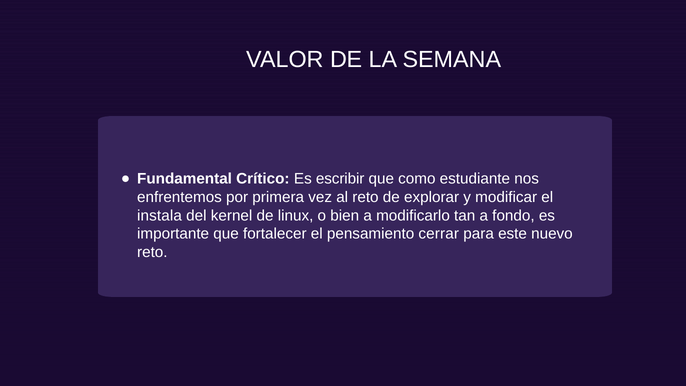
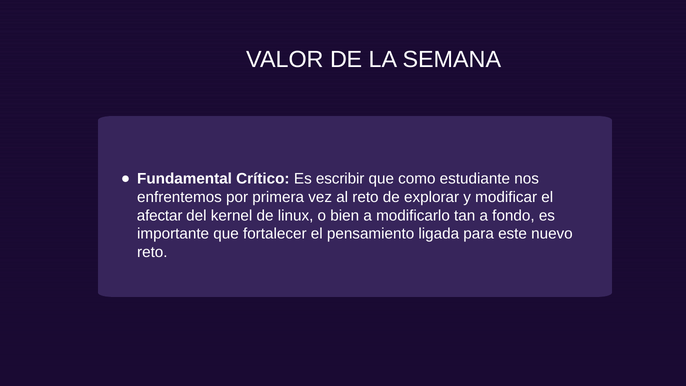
instala: instala -> afectar
cerrar: cerrar -> ligada
